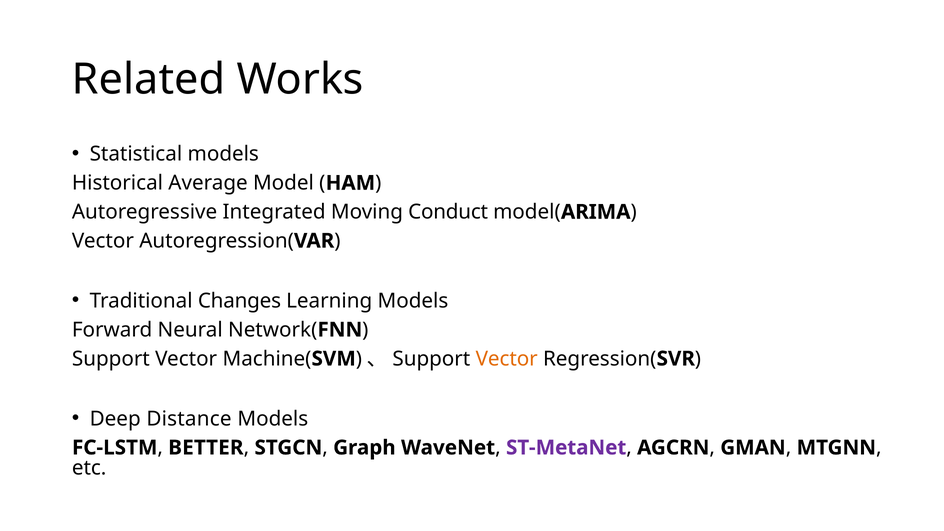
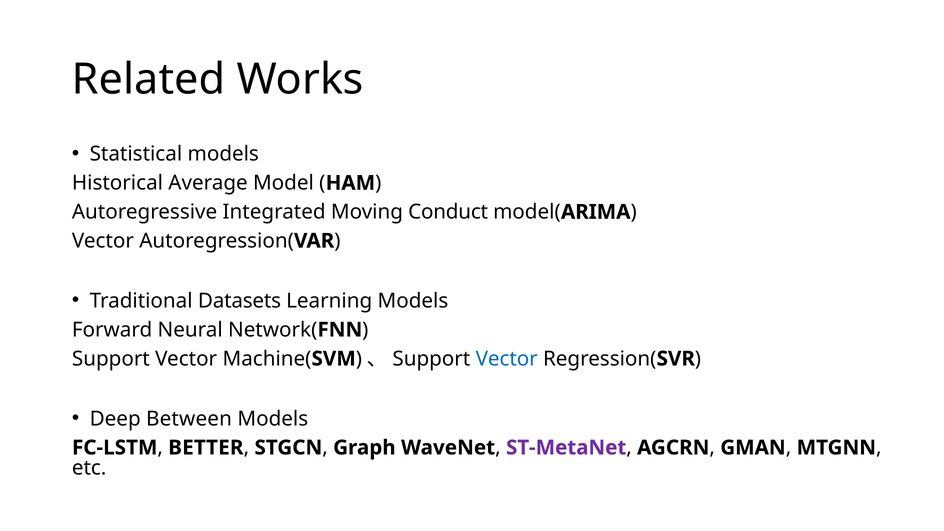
Changes: Changes -> Datasets
Vector at (507, 359) colour: orange -> blue
Distance: Distance -> Between
